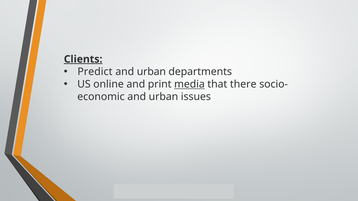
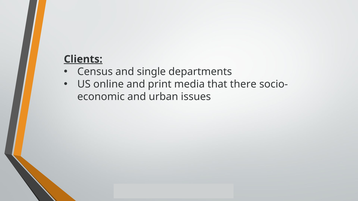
Predict: Predict -> Census
urban at (151, 72): urban -> single
media underline: present -> none
